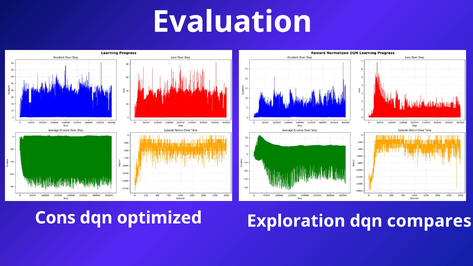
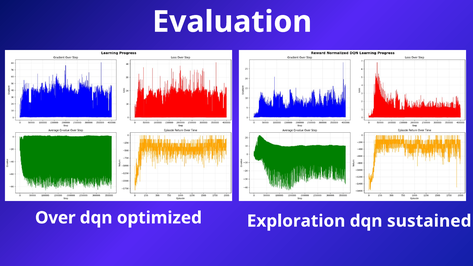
Cons: Cons -> Over
compares: compares -> sustained
